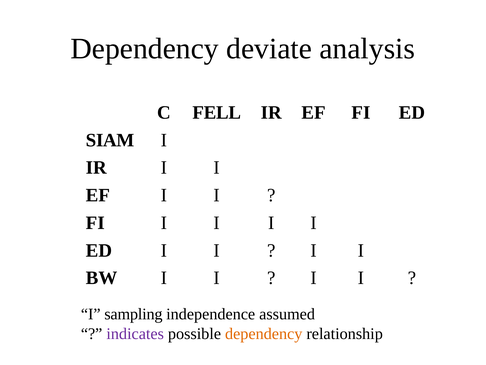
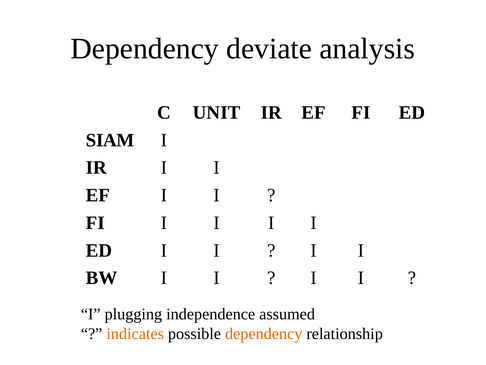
FELL: FELL -> UNIT
sampling: sampling -> plugging
indicates colour: purple -> orange
